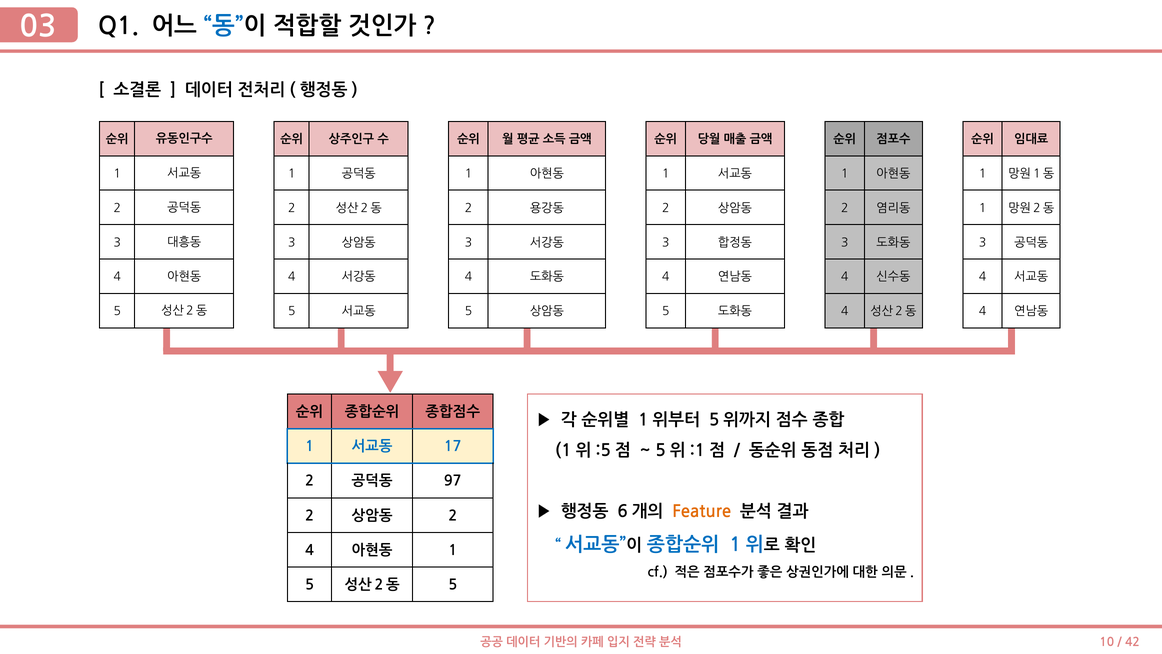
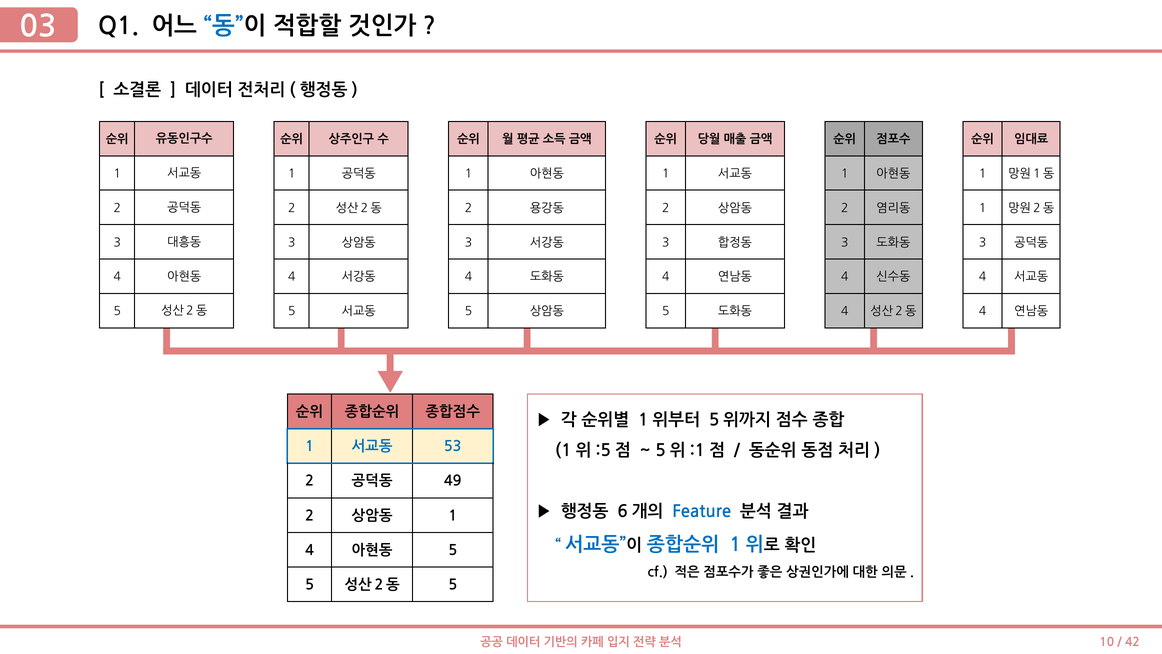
17: 17 -> 53
97: 97 -> 49
Feature colour: orange -> blue
2 at (453, 515): 2 -> 1
1 at (453, 550): 1 -> 5
